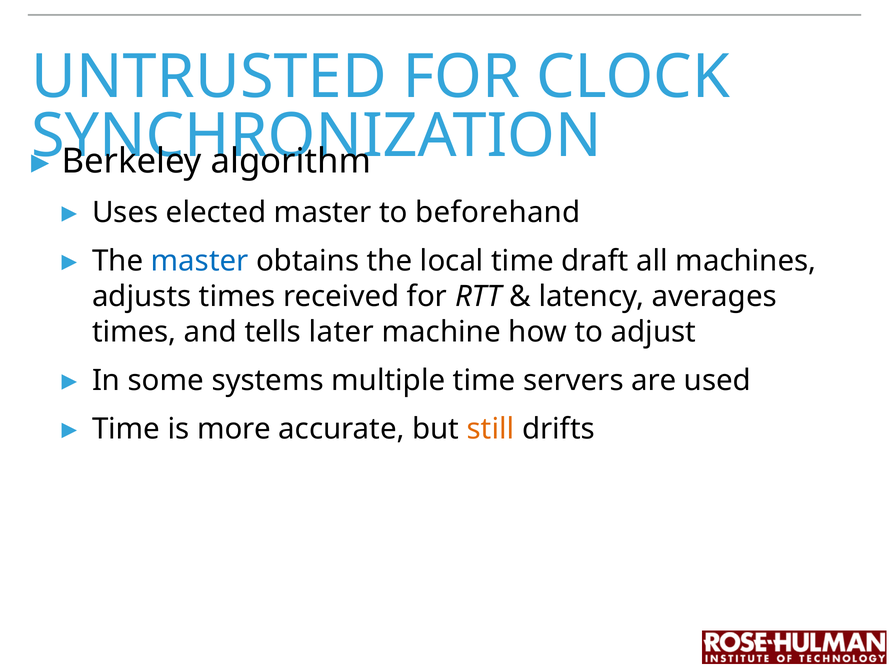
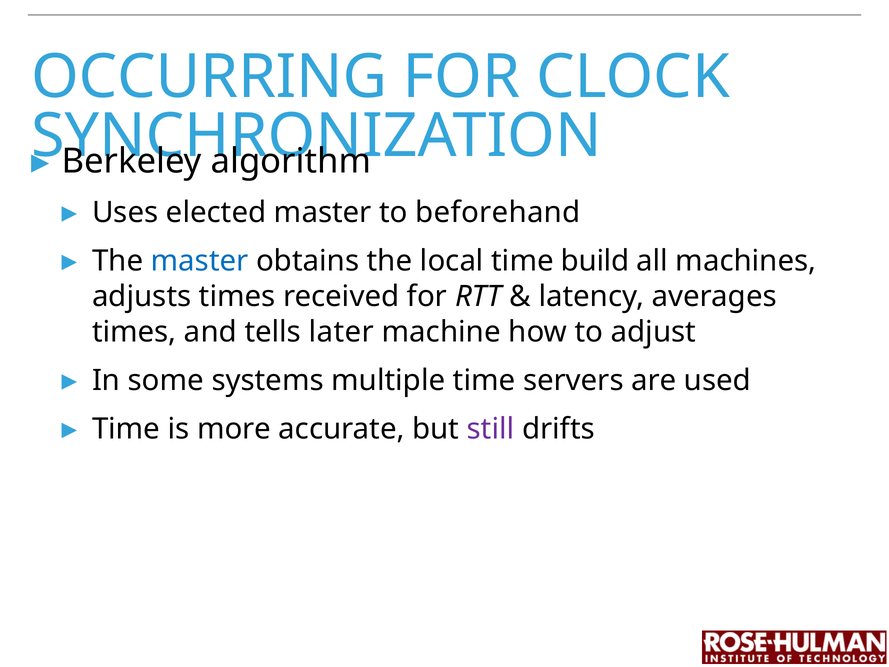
UNTRUSTED: UNTRUSTED -> OCCURRING
draft: draft -> build
still colour: orange -> purple
